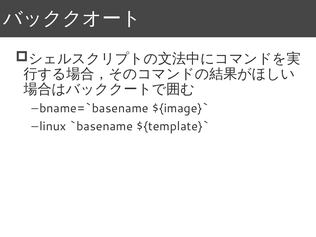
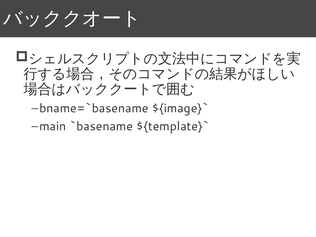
linux: linux -> main
